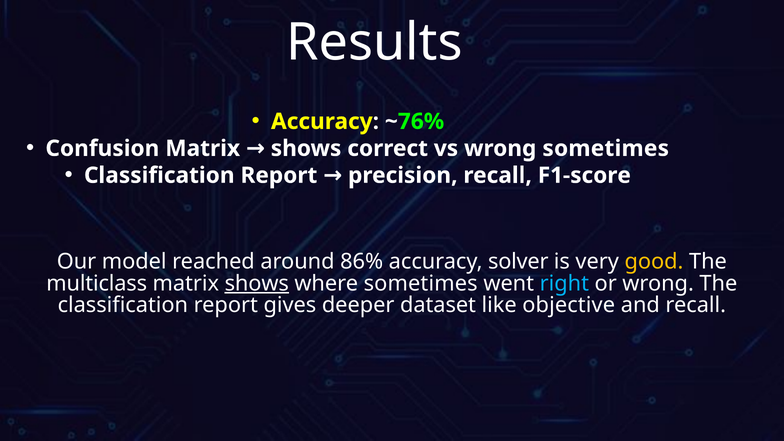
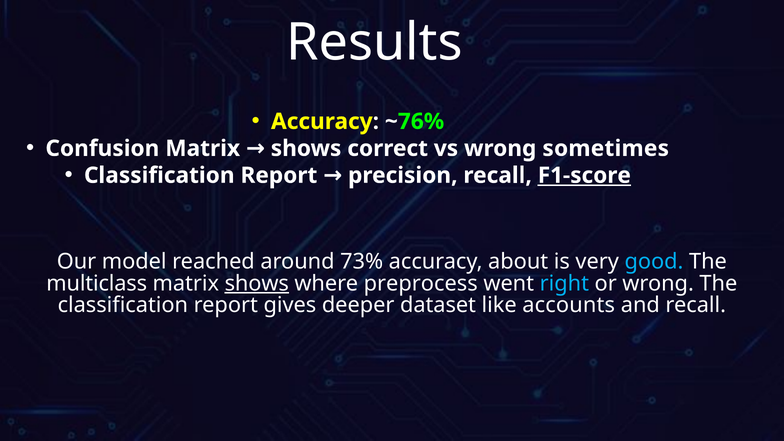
F1-score underline: none -> present
86%: 86% -> 73%
solver: solver -> about
good colour: yellow -> light blue
where sometimes: sometimes -> preprocess
objective: objective -> accounts
